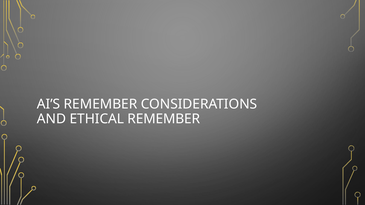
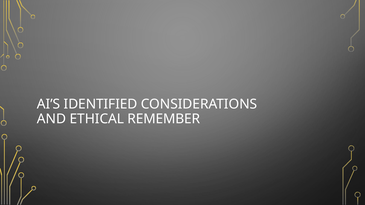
AI’S REMEMBER: REMEMBER -> IDENTIFIED
